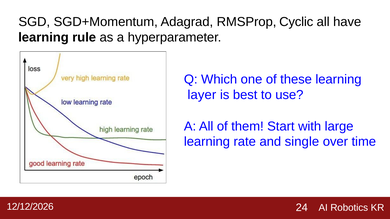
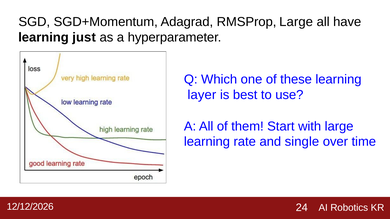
RMSProp Cyclic: Cyclic -> Large
rule: rule -> just
